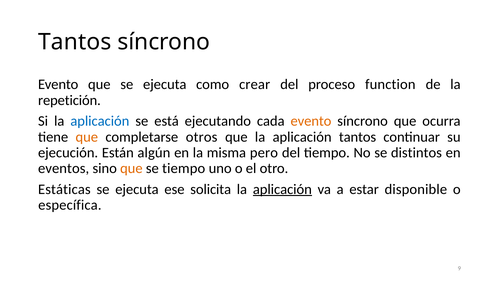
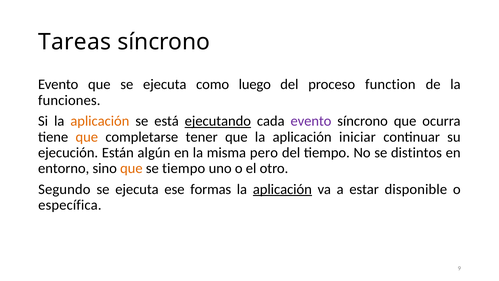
Tantos at (75, 42): Tantos -> Tareas
crear: crear -> luego
repetición: repetición -> funciones
aplicación at (100, 121) colour: blue -> orange
ejecutando underline: none -> present
evento at (311, 121) colour: orange -> purple
otros: otros -> tener
aplicación tantos: tantos -> iniciar
eventos: eventos -> entorno
Estáticas: Estáticas -> Segundo
solicita: solicita -> formas
